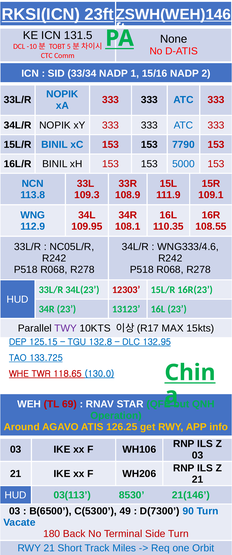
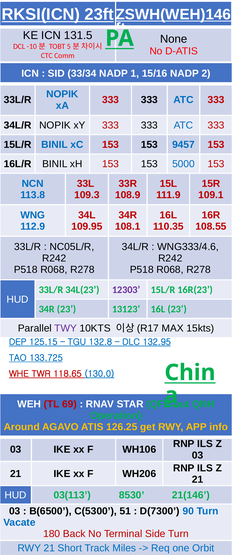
7790: 7790 -> 9457
12303 colour: red -> purple
49: 49 -> 51
